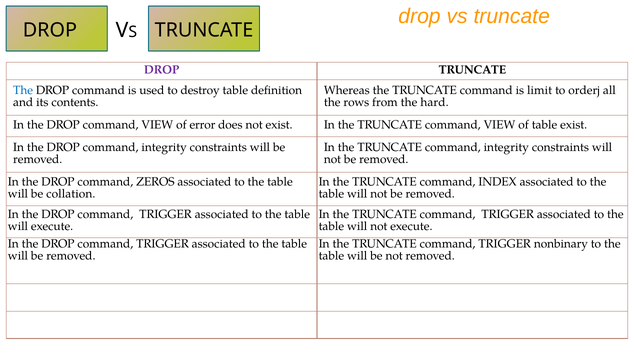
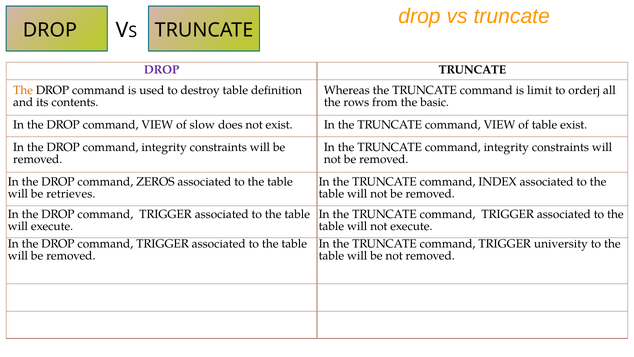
The at (23, 90) colour: blue -> orange
hard: hard -> basic
error: error -> slow
collation: collation -> retrieves
nonbinary: nonbinary -> university
